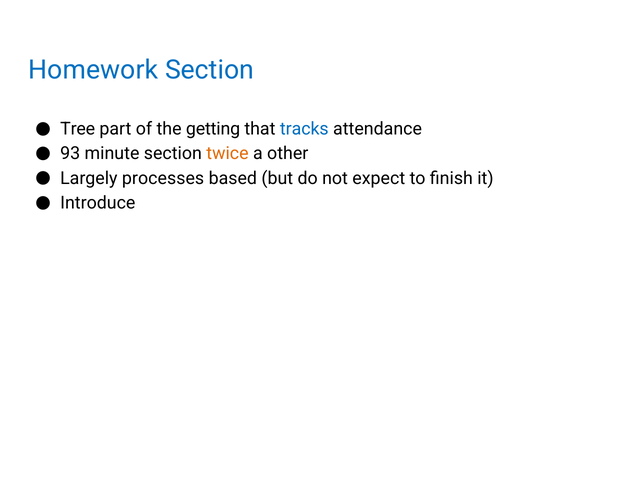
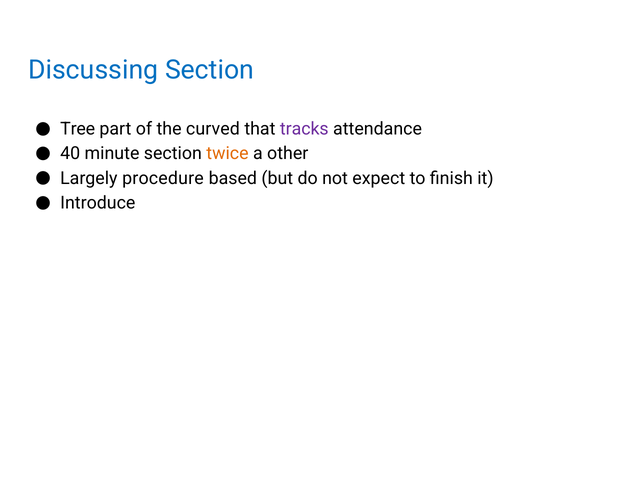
Homework: Homework -> Discussing
getting: getting -> curved
tracks colour: blue -> purple
93: 93 -> 40
processes: processes -> procedure
